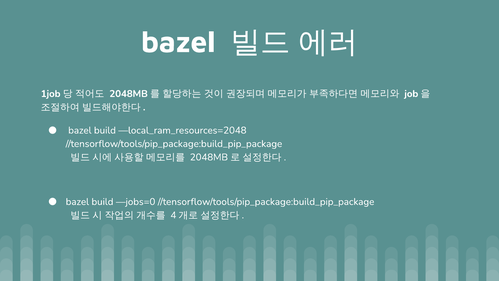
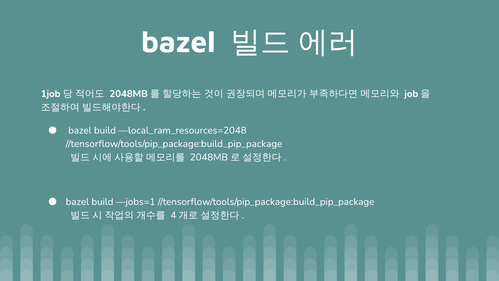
—jobs=0: —jobs=0 -> —jobs=1
